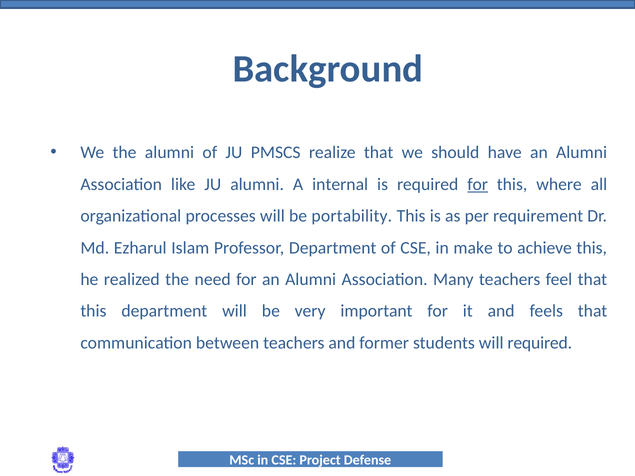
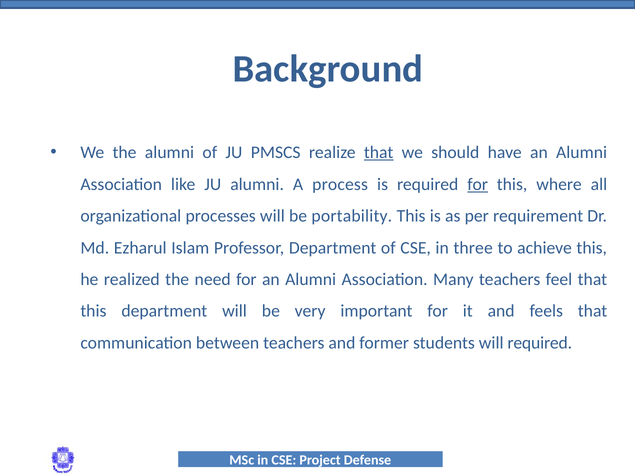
that at (379, 153) underline: none -> present
internal: internal -> process
make: make -> three
